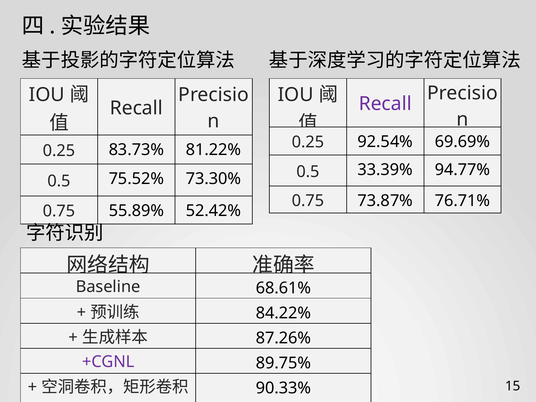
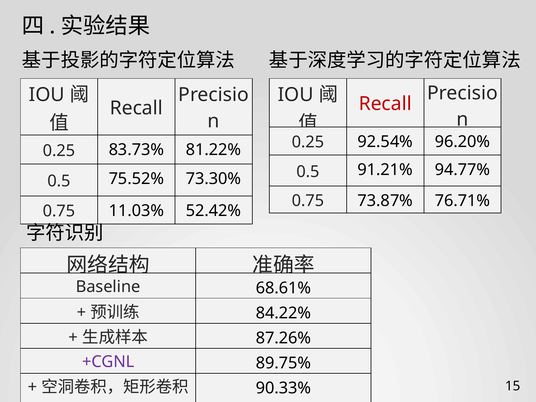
Recall at (385, 104) colour: purple -> red
69.69%: 69.69% -> 96.20%
33.39%: 33.39% -> 91.21%
55.89%: 55.89% -> 11.03%
